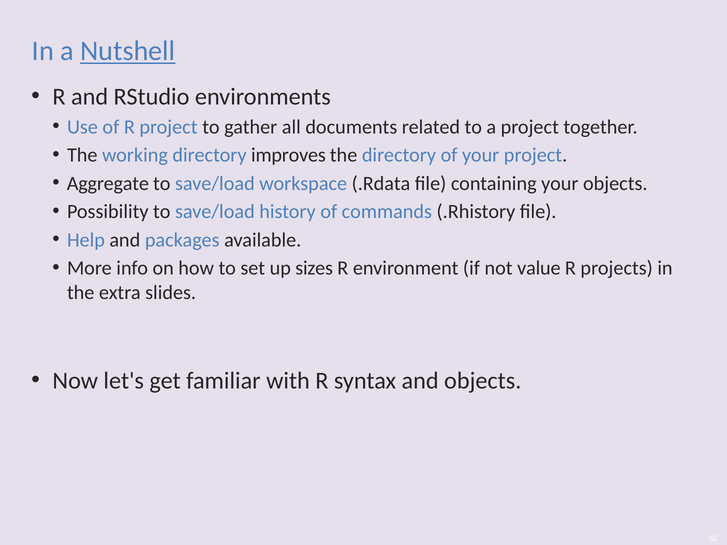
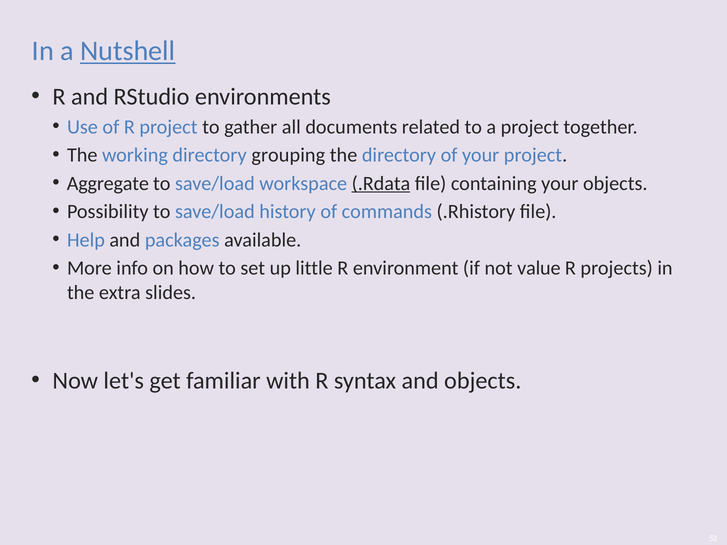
improves: improves -> grouping
.Rdata underline: none -> present
sizes: sizes -> little
